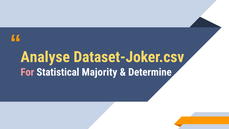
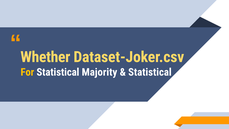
Analyse: Analyse -> Whether
For colour: pink -> yellow
Determine at (150, 72): Determine -> Statistical
